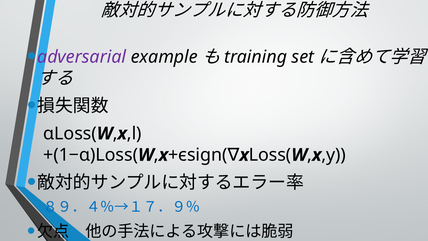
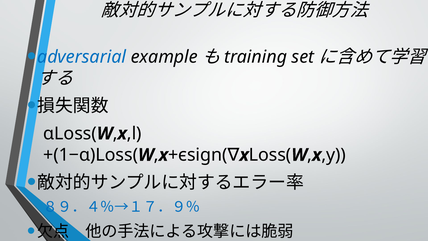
adversarial colour: purple -> blue
